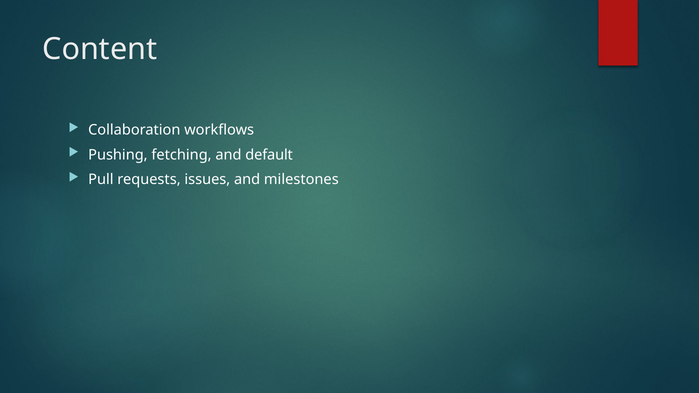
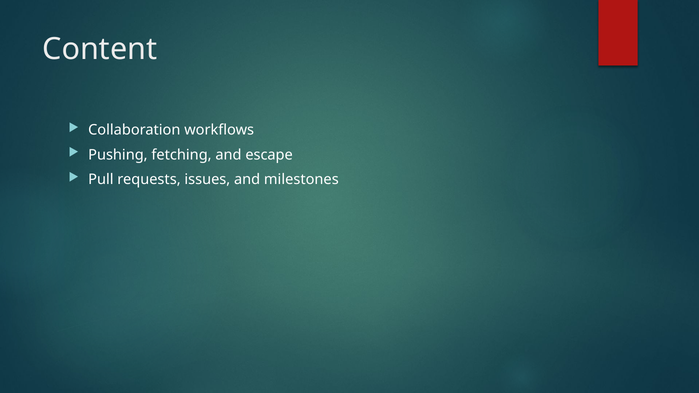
default: default -> escape
